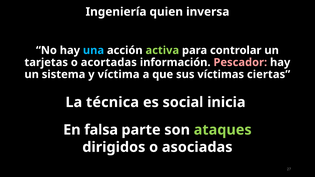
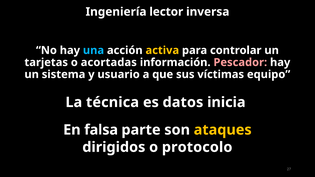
quien: quien -> lector
activa colour: light green -> yellow
víctima: víctima -> usuario
ciertas: ciertas -> equipo
social: social -> datos
ataques colour: light green -> yellow
asociadas: asociadas -> protocolo
